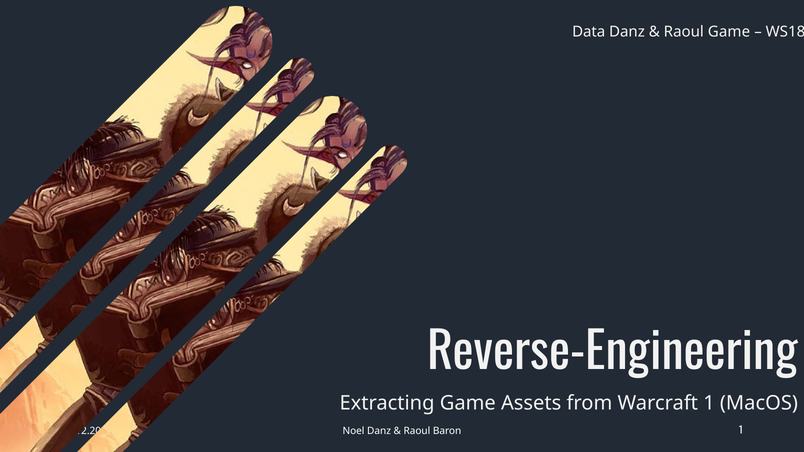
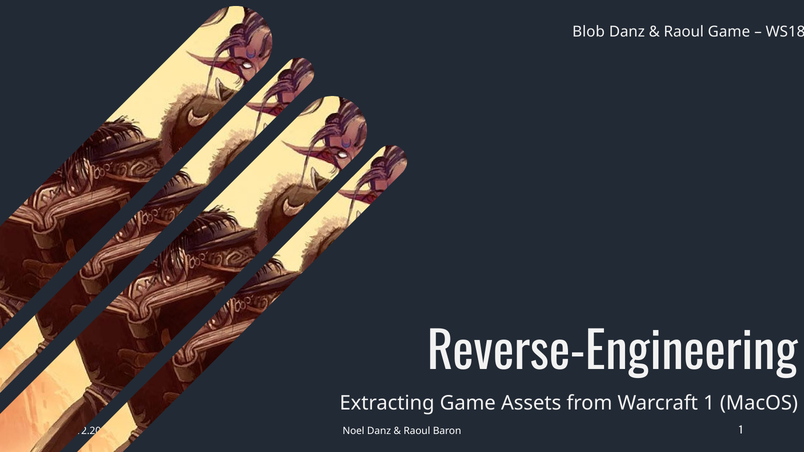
Data: Data -> Blob
